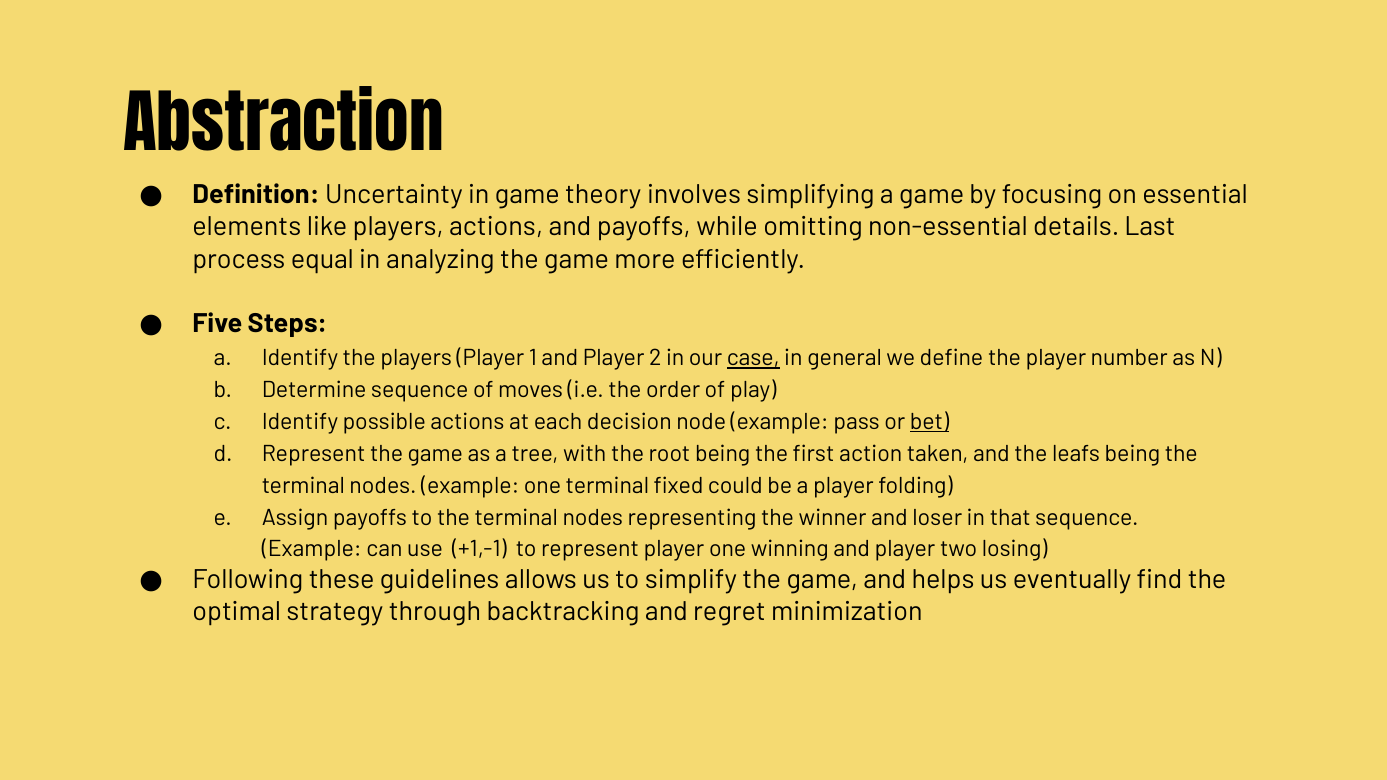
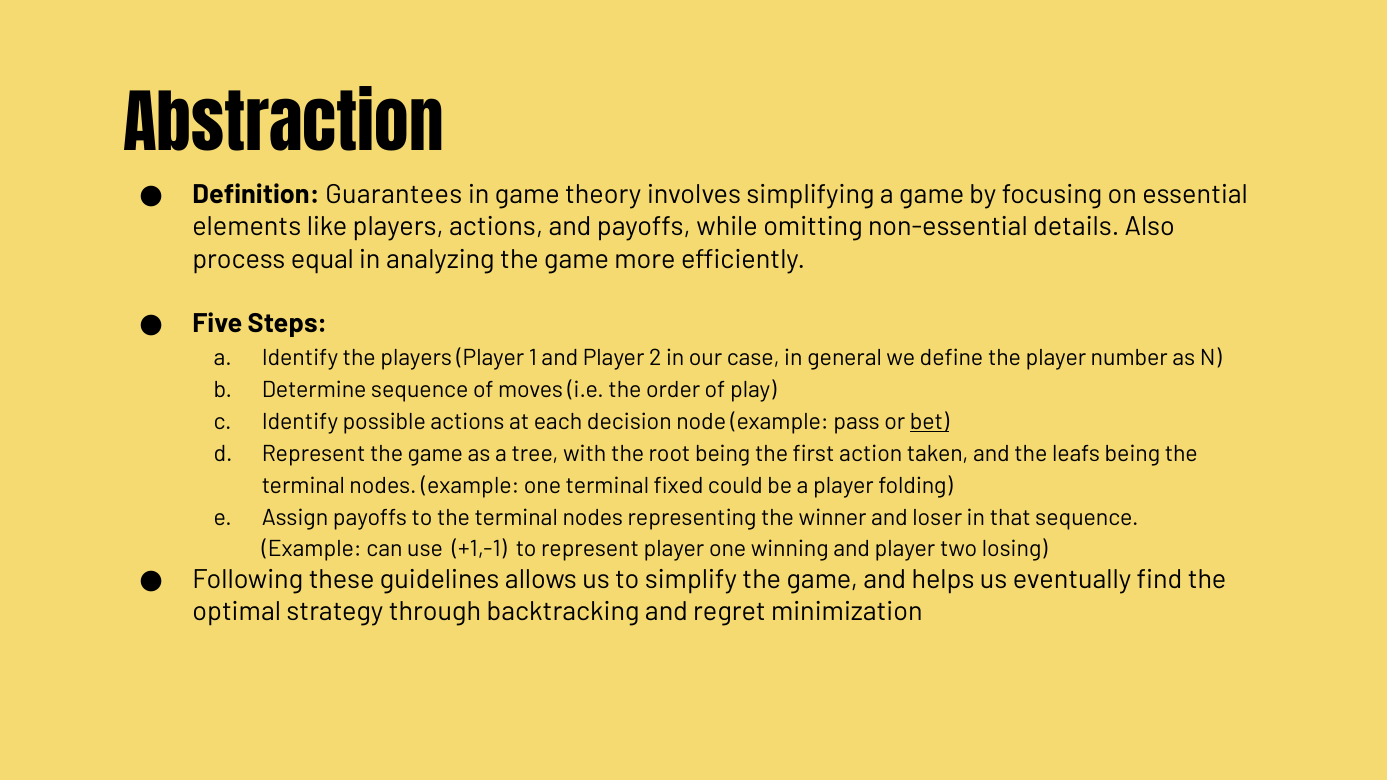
Uncertainty: Uncertainty -> Guarantees
Last: Last -> Also
case underline: present -> none
